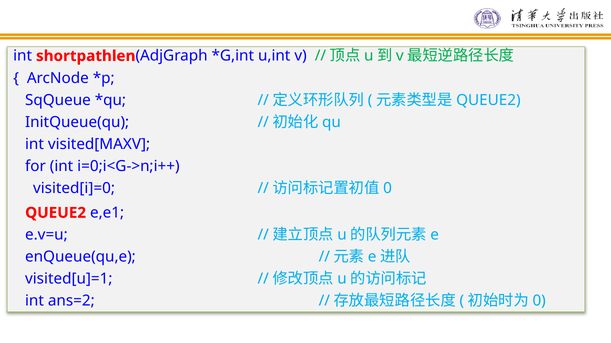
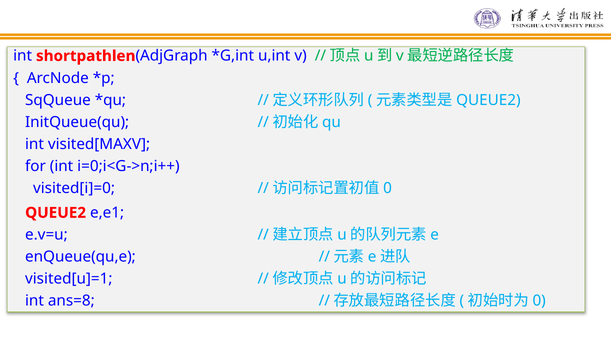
ans=2: ans=2 -> ans=8
